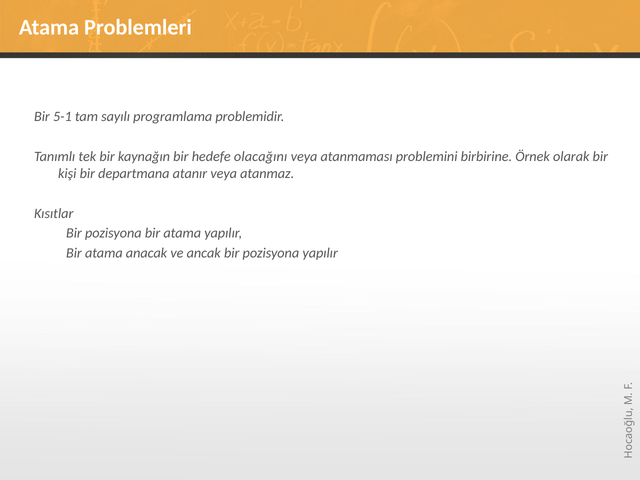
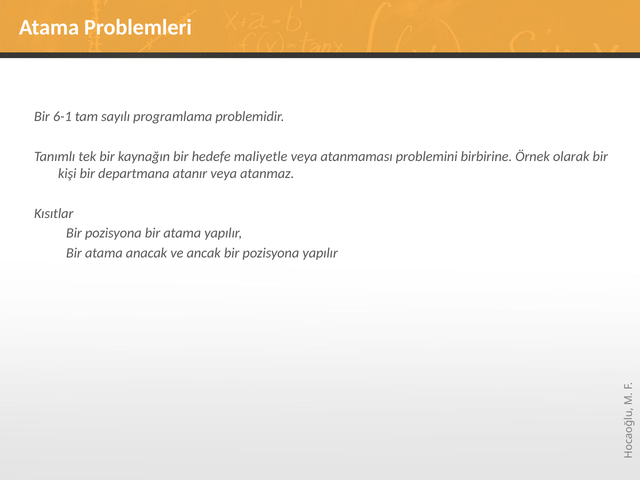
5-1: 5-1 -> 6-1
olacağını: olacağını -> maliyetle
